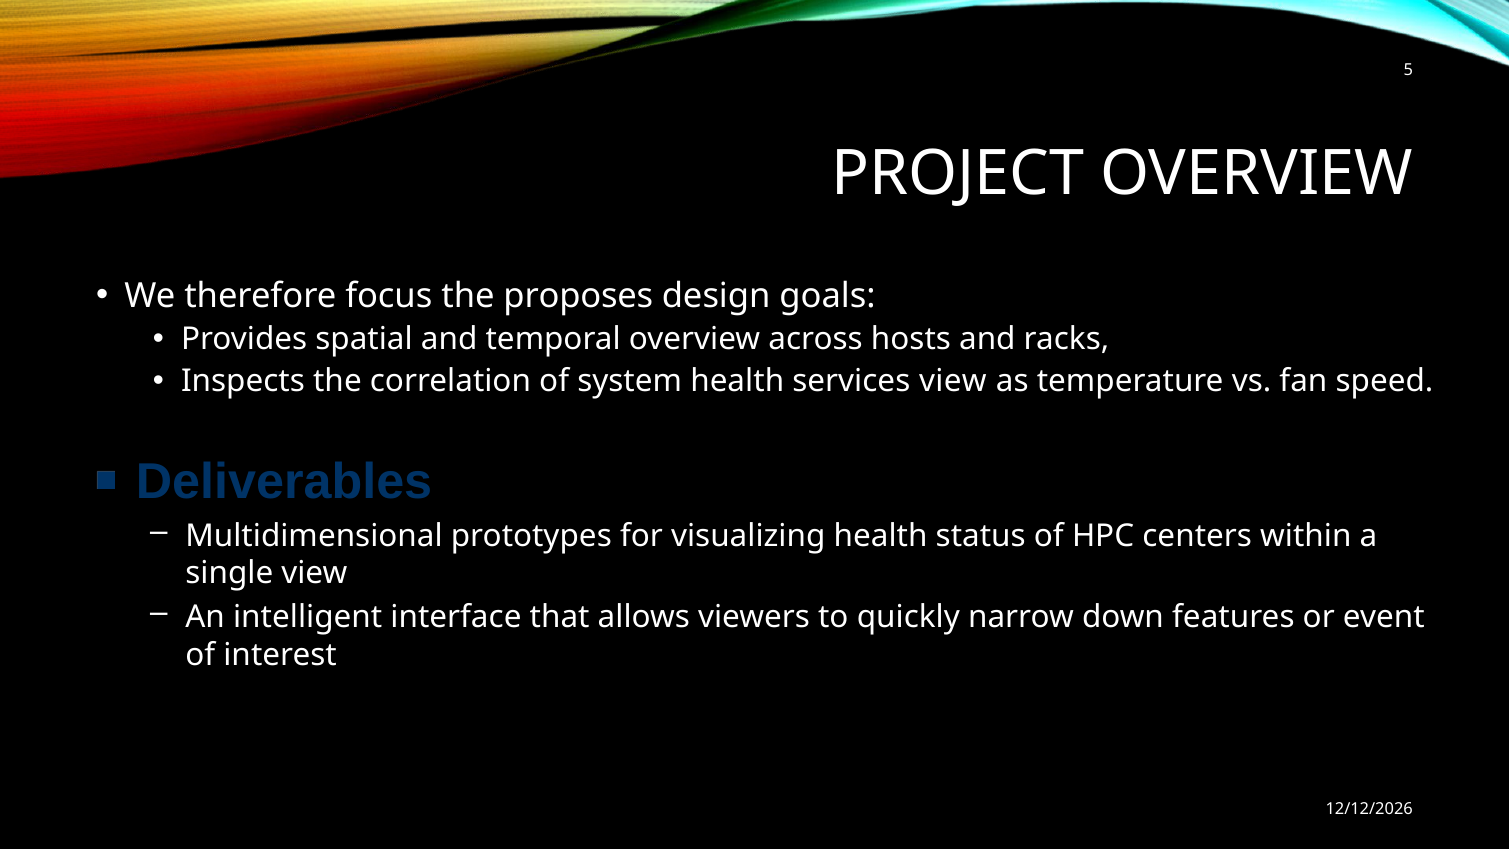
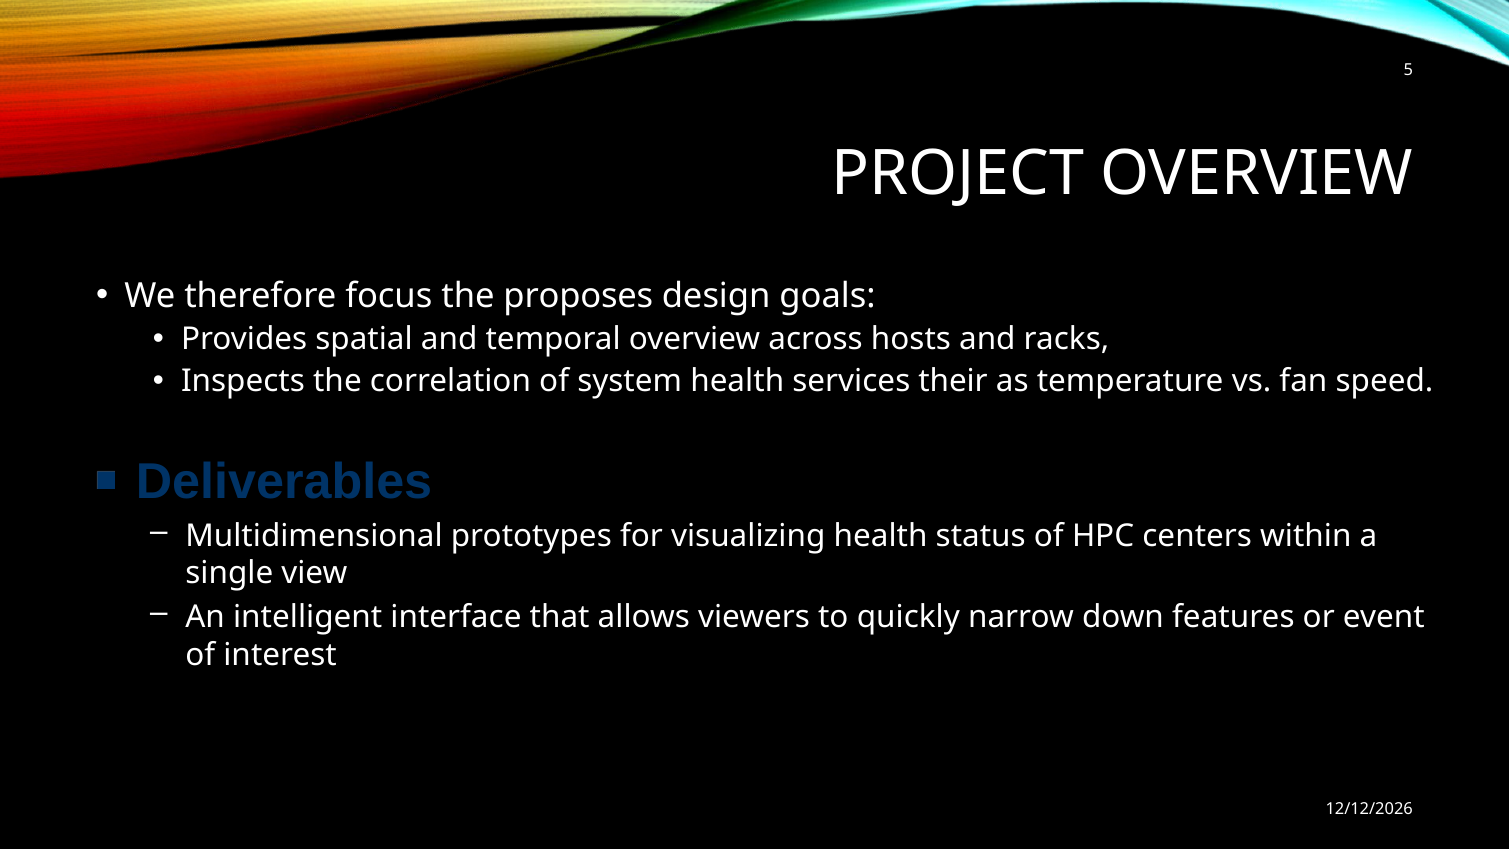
services view: view -> their
